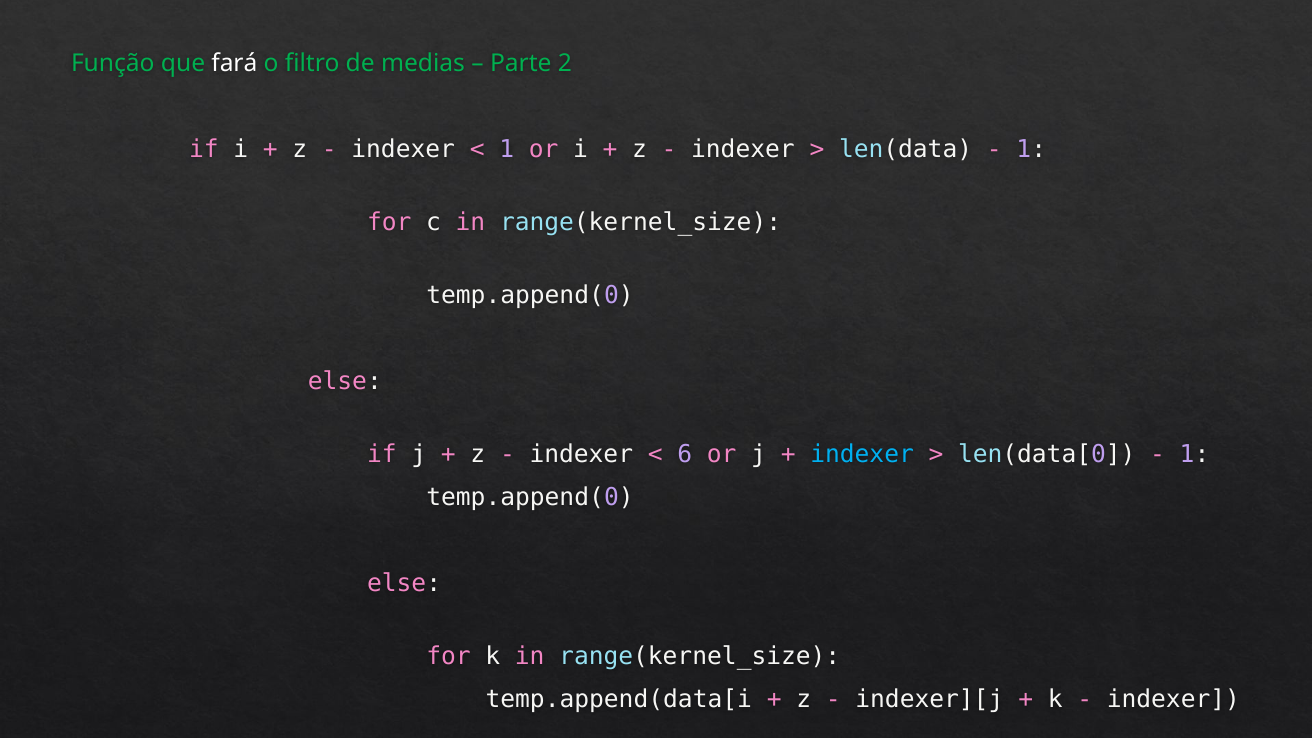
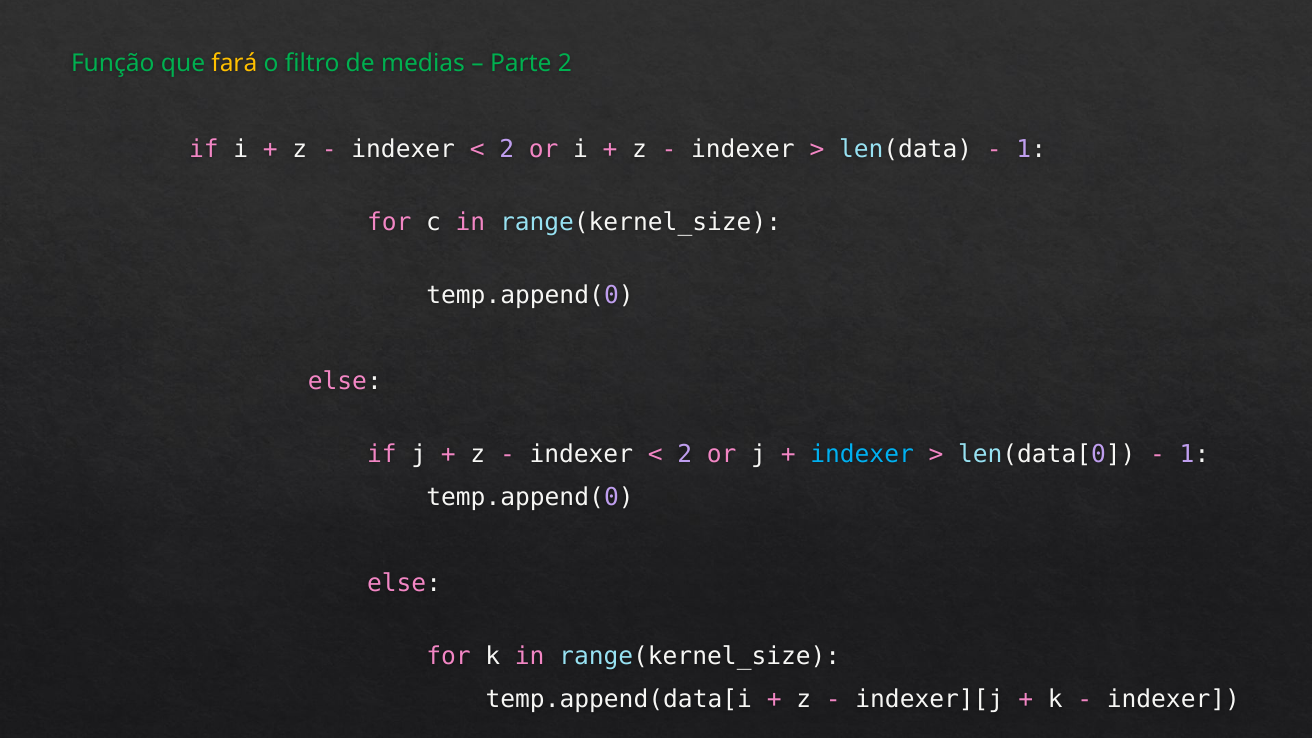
fará colour: white -> yellow
1 at (507, 150): 1 -> 2
6 at (685, 454): 6 -> 2
